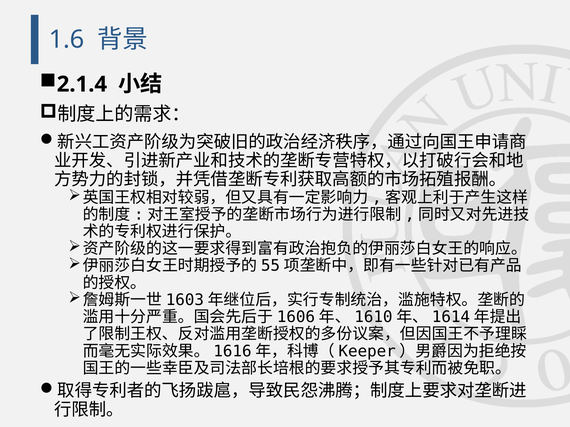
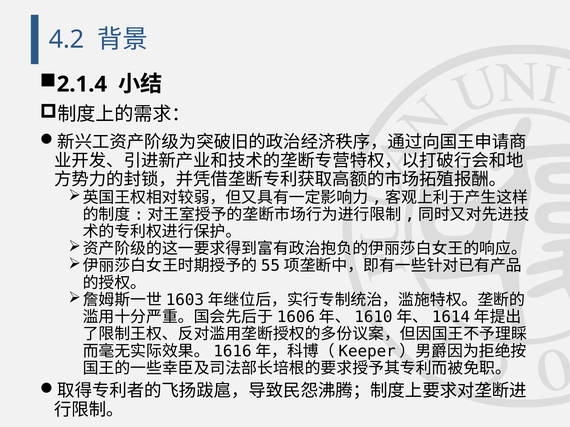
1.6: 1.6 -> 4.2
